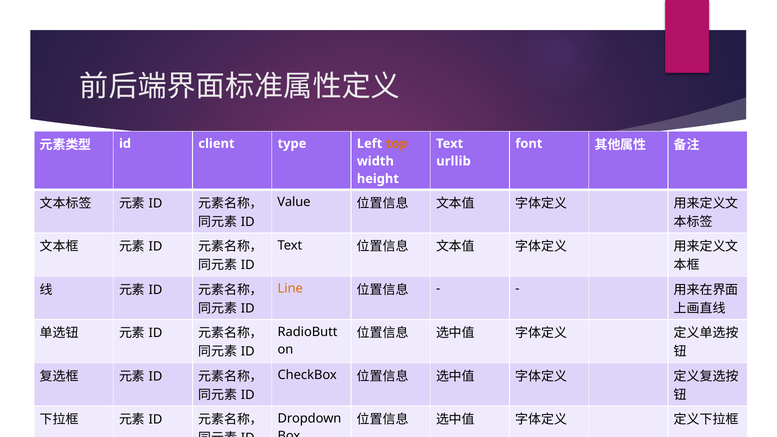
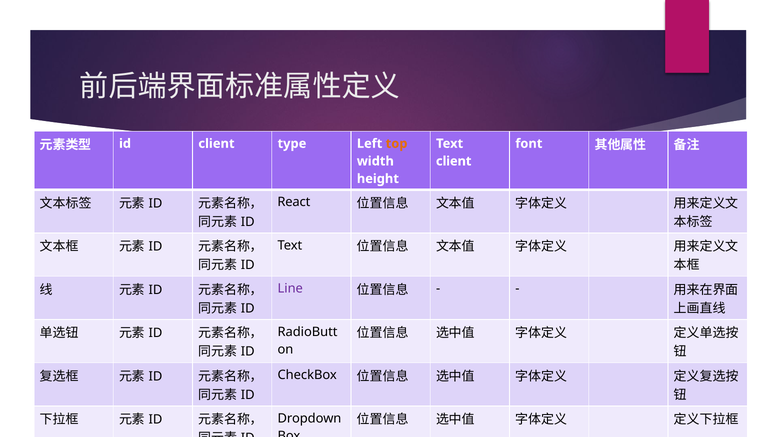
urllib at (454, 161): urllib -> client
Value: Value -> React
Line colour: orange -> purple
